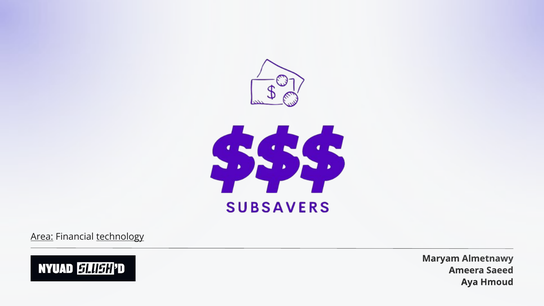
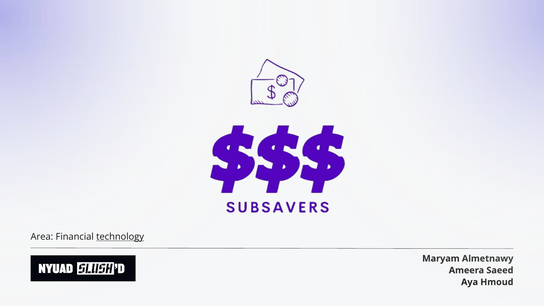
Area underline: present -> none
